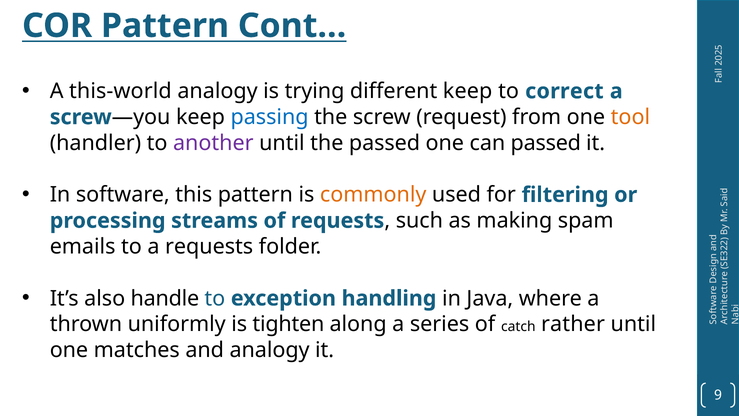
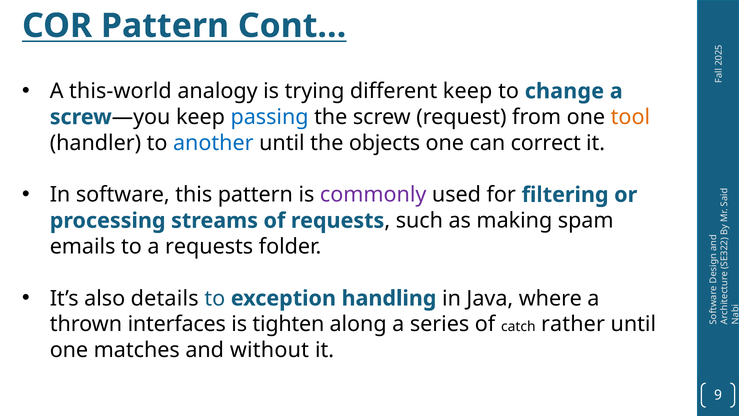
correct: correct -> change
another colour: purple -> blue
the passed: passed -> objects
can passed: passed -> correct
commonly colour: orange -> purple
handle: handle -> details
uniformly: uniformly -> interfaces
and analogy: analogy -> without
